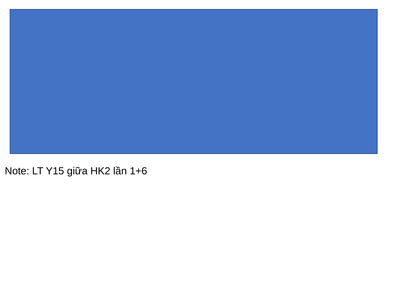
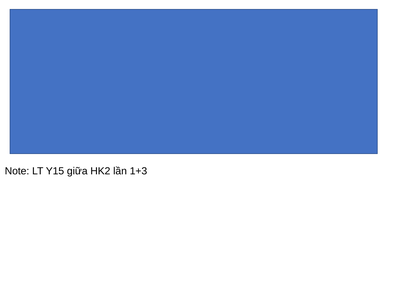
1+6: 1+6 -> 1+3
